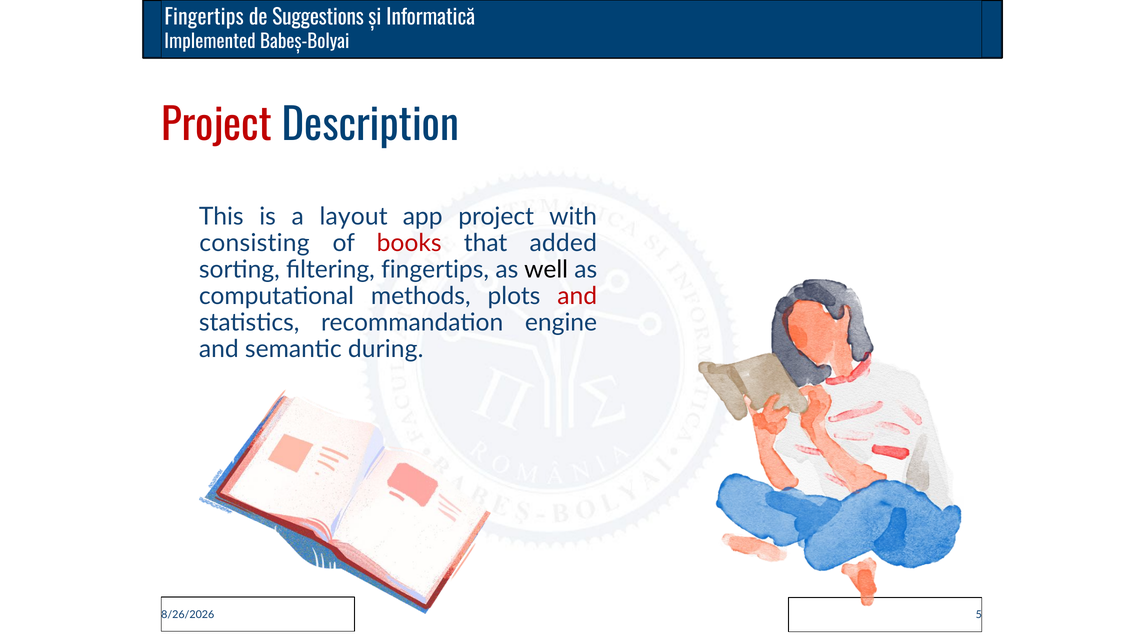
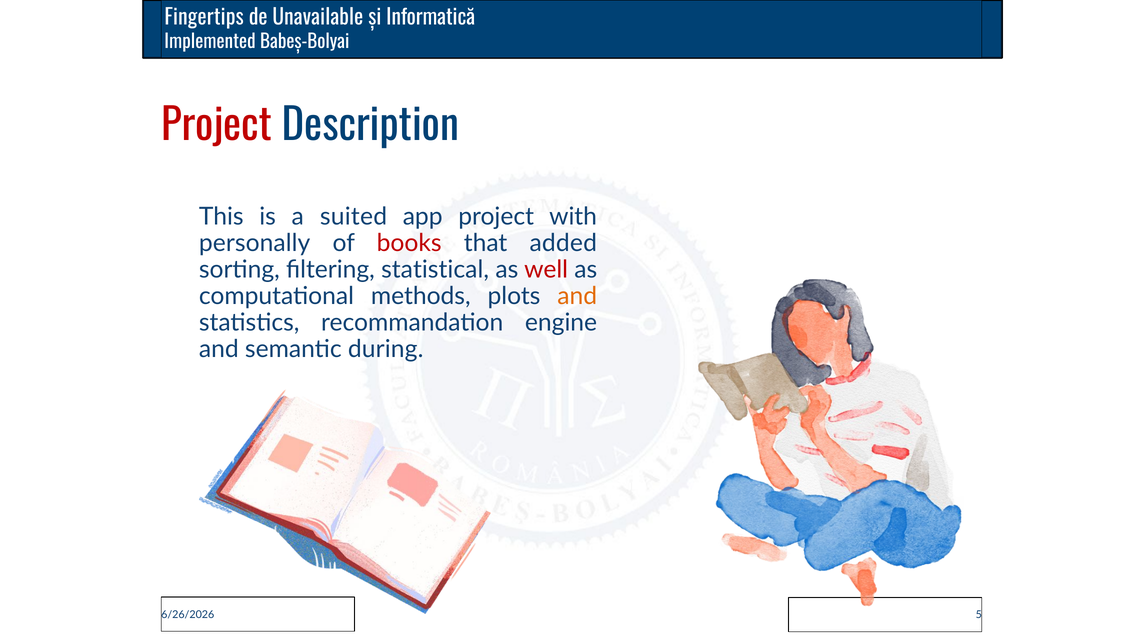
Suggestions: Suggestions -> Unavailable
layout: layout -> suited
consisting: consisting -> personally
filtering fingertips: fingertips -> statistical
well colour: black -> red
and at (577, 296) colour: red -> orange
8/26/2026: 8/26/2026 -> 6/26/2026
